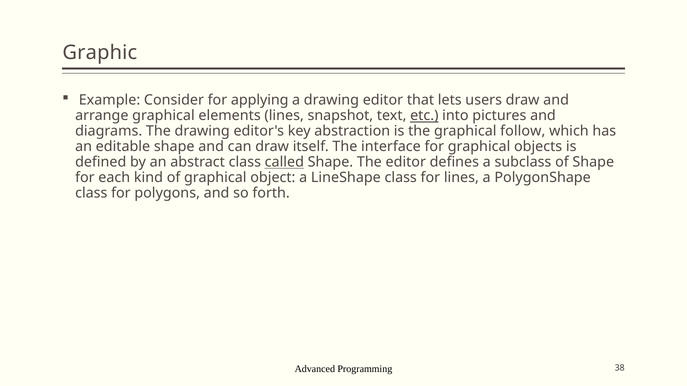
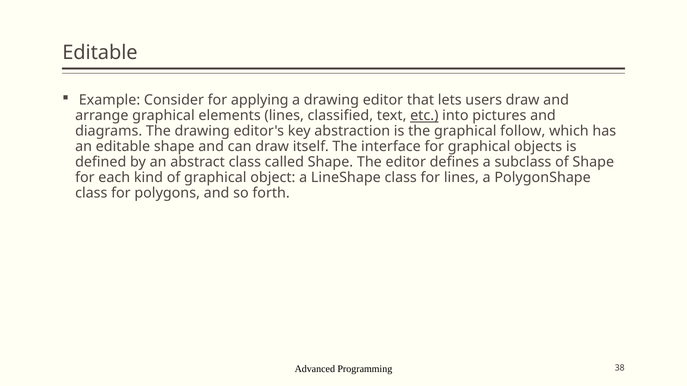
Graphic at (100, 53): Graphic -> Editable
snapshot: snapshot -> classified
called underline: present -> none
